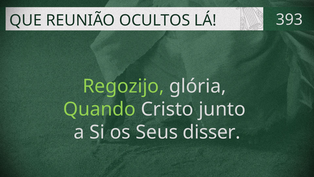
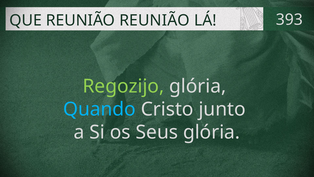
REUNIÃO OCULTOS: OCULTOS -> REUNIÃO
Quando colour: light green -> light blue
Seus disser: disser -> glória
